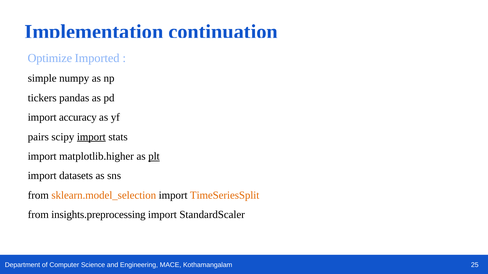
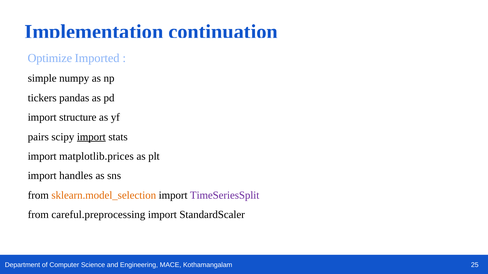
accuracy: accuracy -> structure
matplotlib.higher: matplotlib.higher -> matplotlib.prices
plt underline: present -> none
datasets: datasets -> handles
TimeSeriesSplit colour: orange -> purple
insights.preprocessing: insights.preprocessing -> careful.preprocessing
